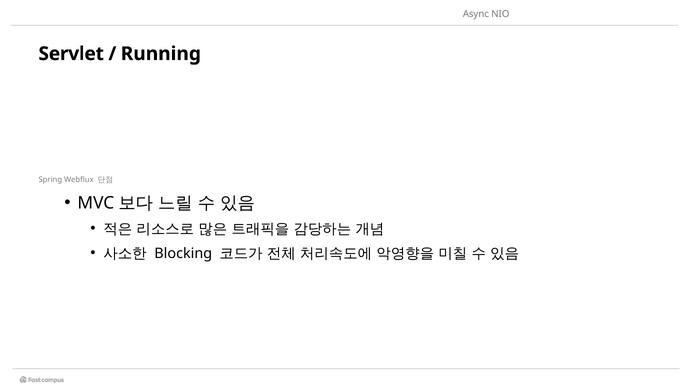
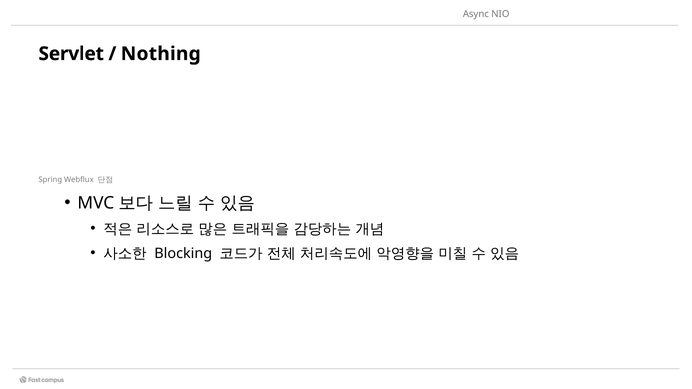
Running: Running -> Nothing
